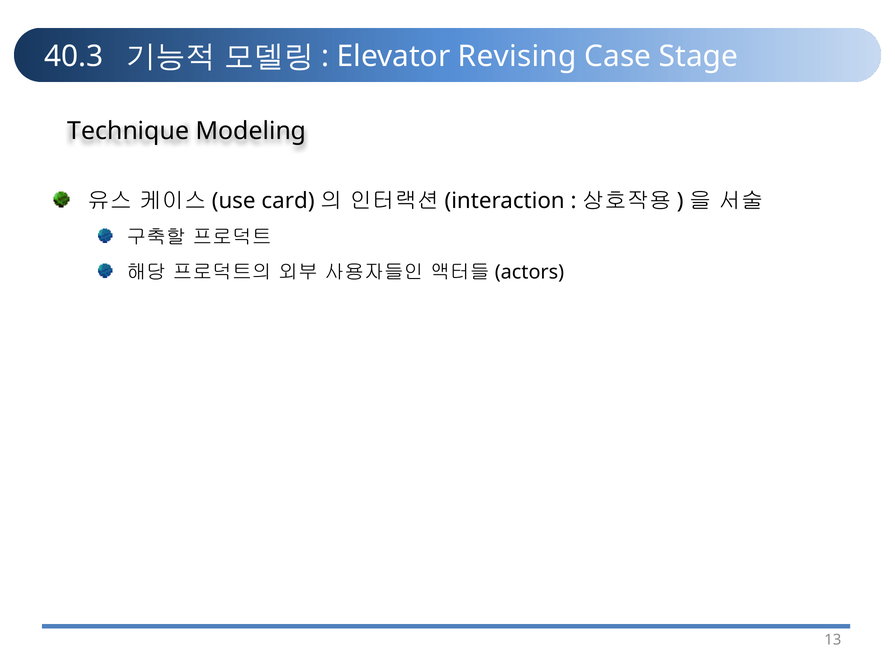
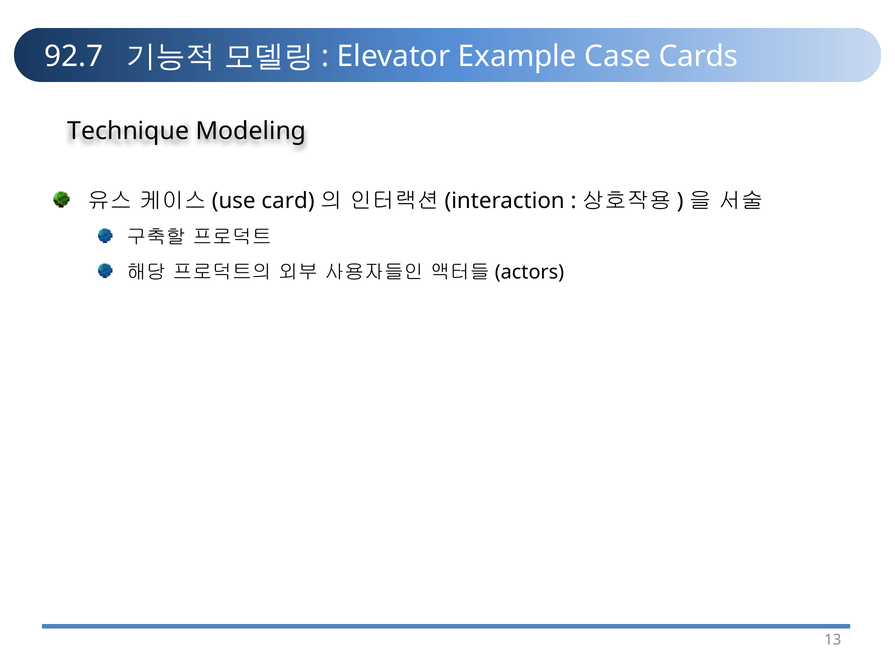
40.3: 40.3 -> 92.7
Revising: Revising -> Example
Stage: Stage -> Cards
